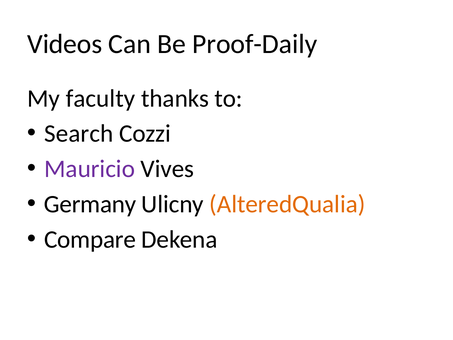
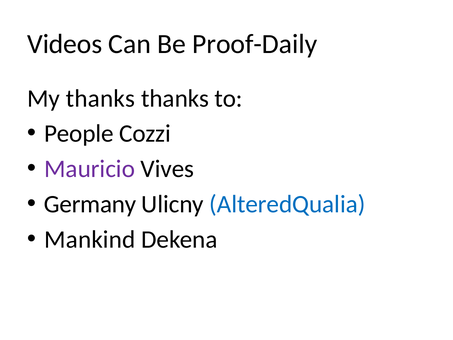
My faculty: faculty -> thanks
Search: Search -> People
AlteredQualia colour: orange -> blue
Compare: Compare -> Mankind
